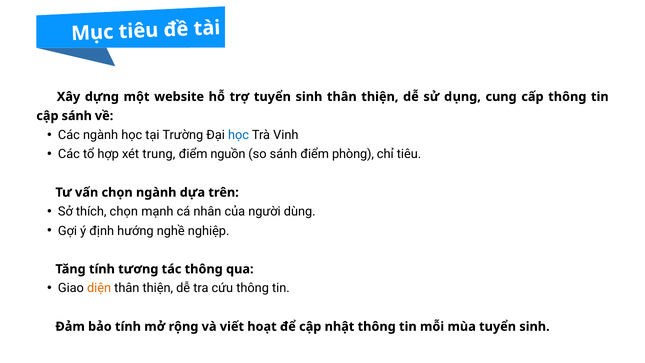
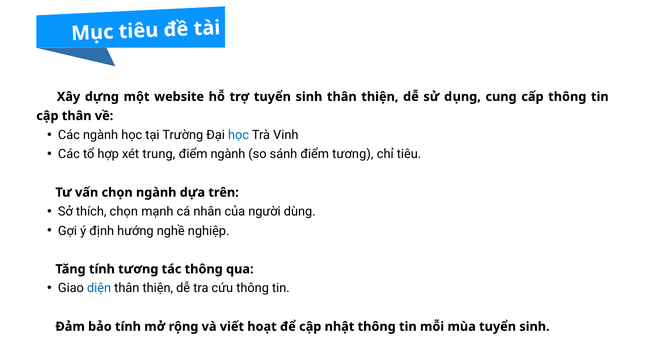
cập sánh: sánh -> thân
điểm nguồn: nguồn -> ngành
điểm phòng: phòng -> tương
diện colour: orange -> blue
